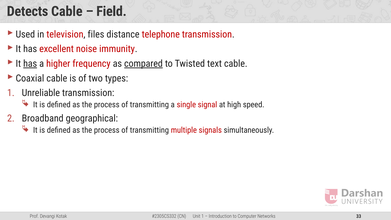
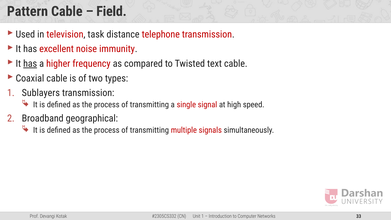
Detects: Detects -> Pattern
files: files -> task
compared underline: present -> none
Unreliable: Unreliable -> Sublayers
